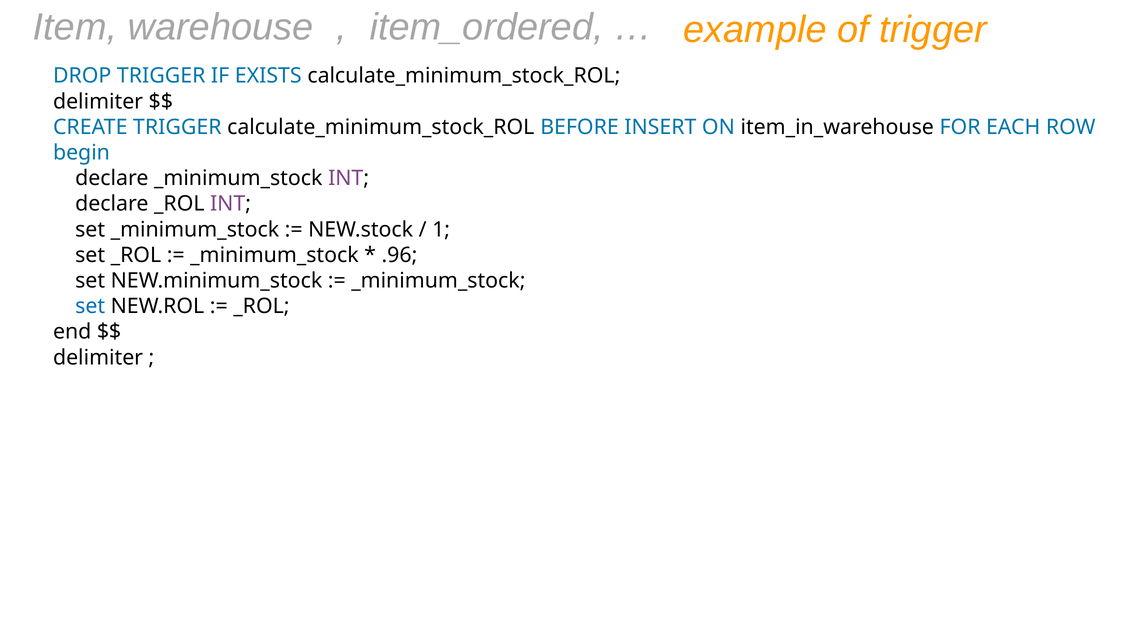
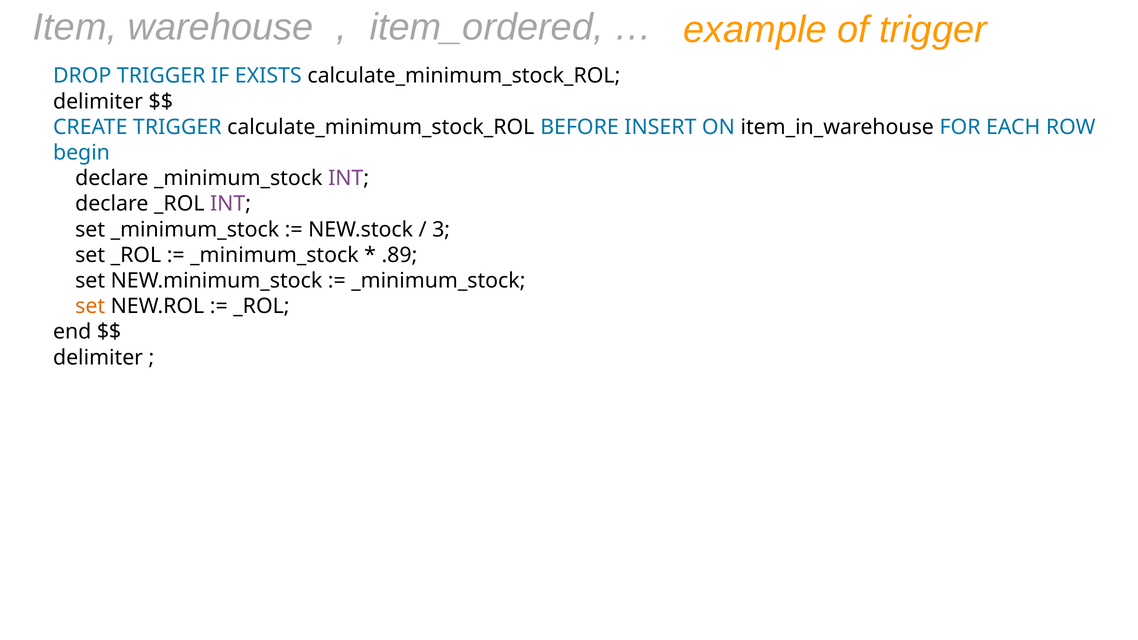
1: 1 -> 3
.96: .96 -> .89
set at (90, 306) colour: blue -> orange
